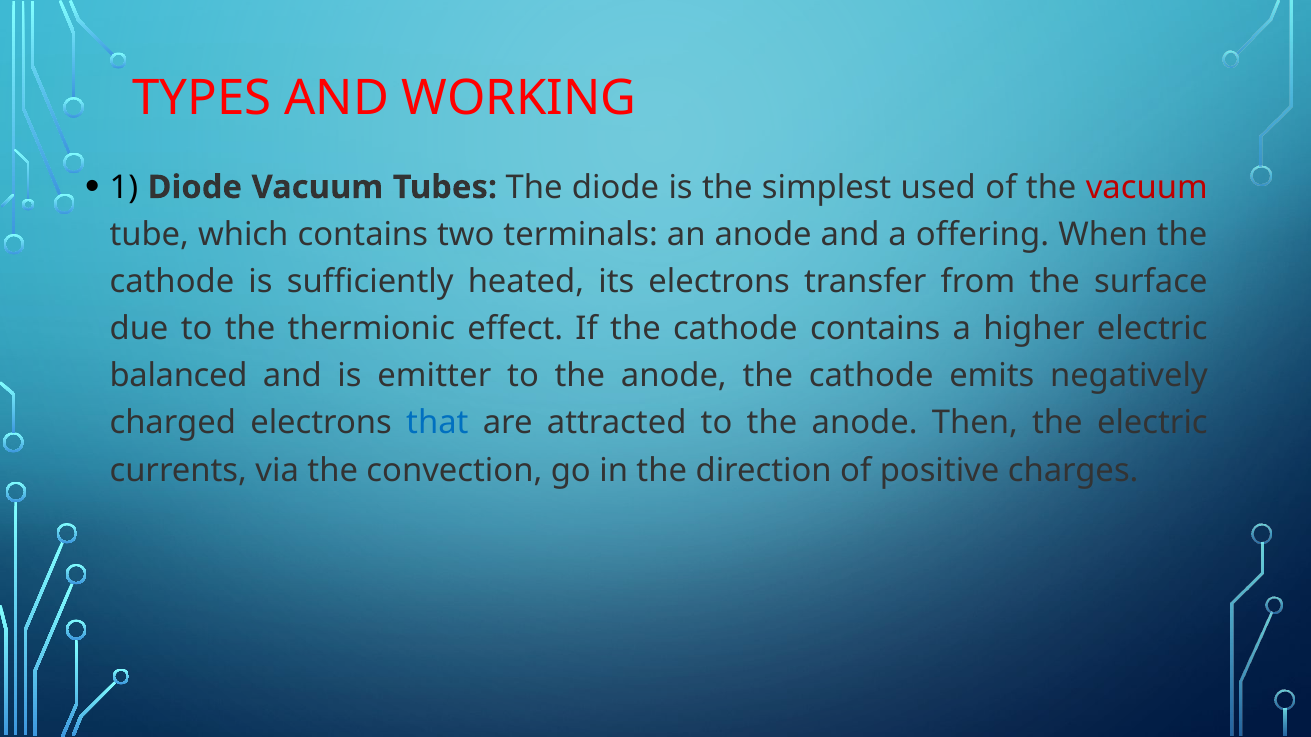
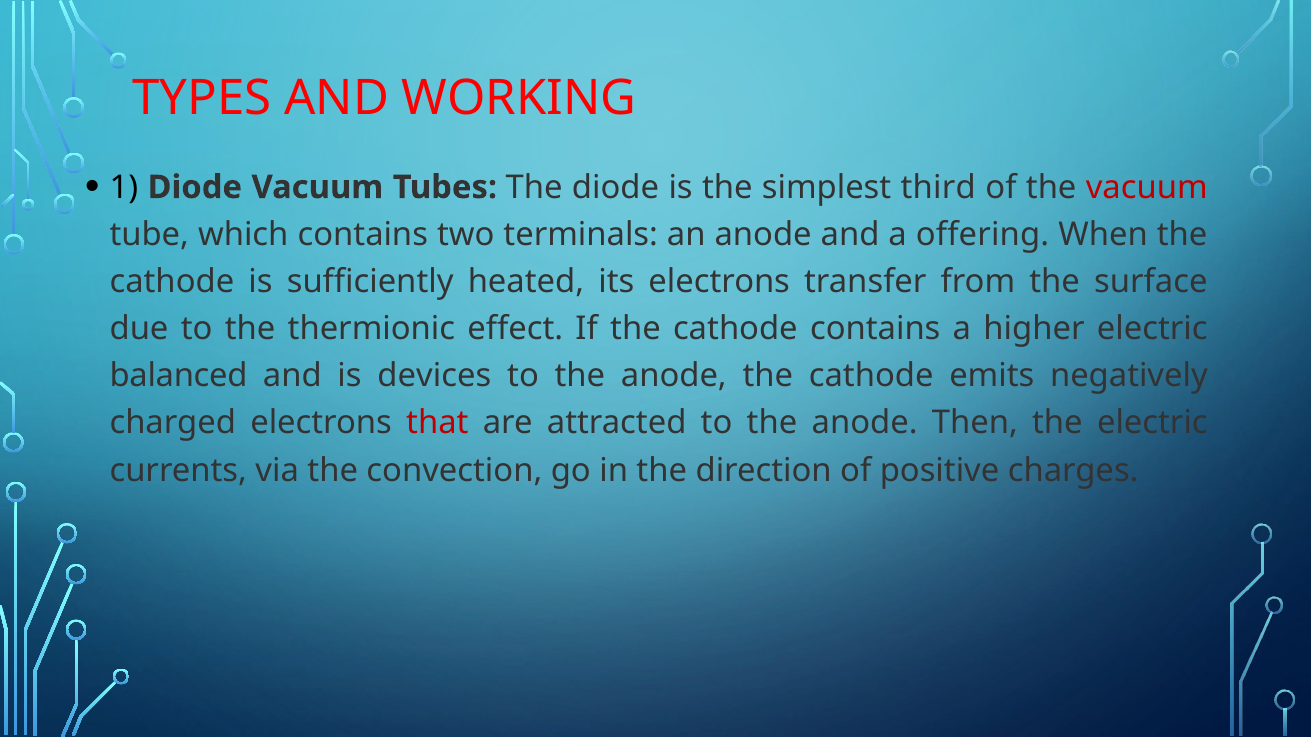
used: used -> third
emitter: emitter -> devices
that colour: blue -> red
